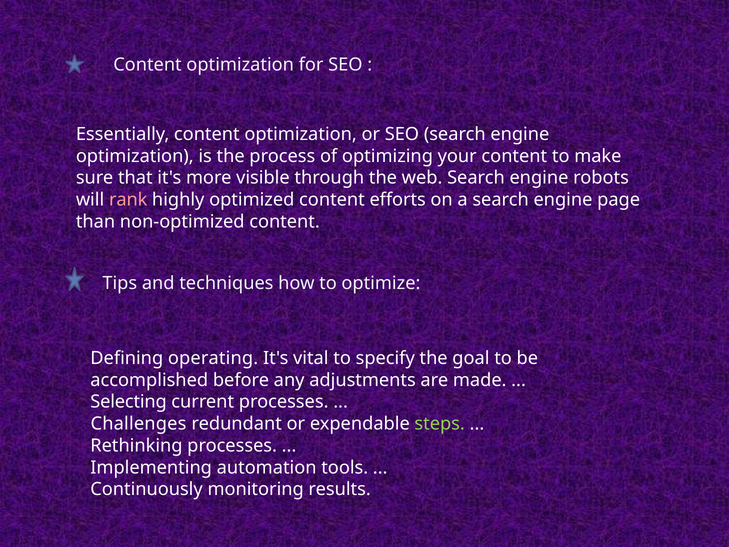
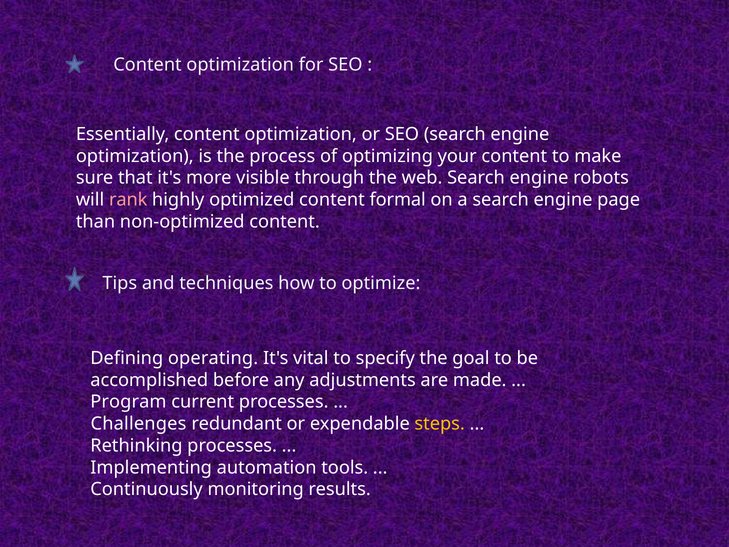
efforts: efforts -> formal
Selecting: Selecting -> Program
steps colour: light green -> yellow
